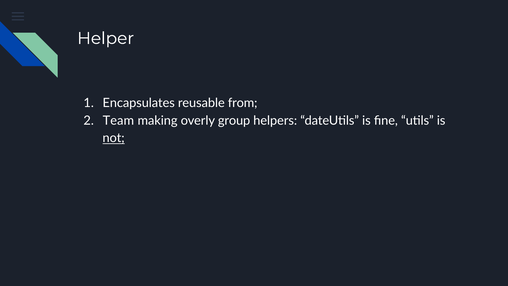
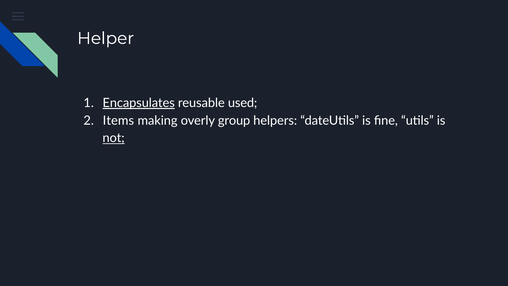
Encapsulates underline: none -> present
from: from -> used
Team: Team -> Items
